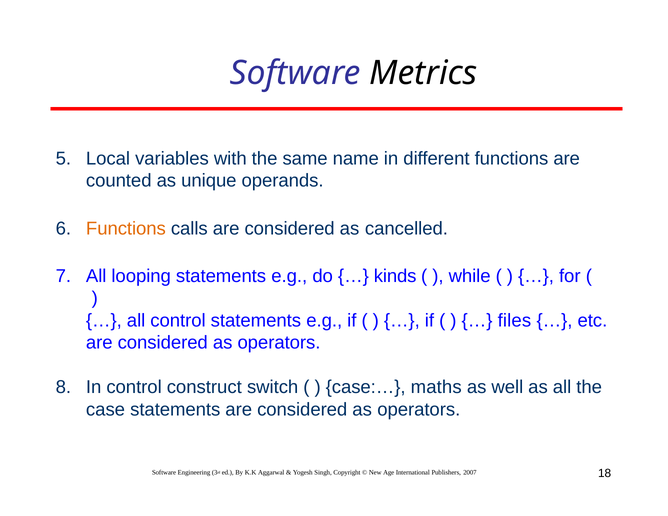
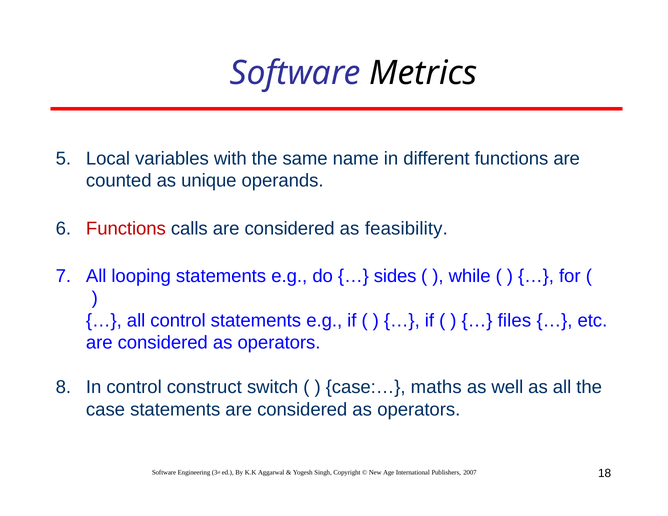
Functions at (126, 229) colour: orange -> red
cancelled: cancelled -> feasibility
kinds: kinds -> sides
